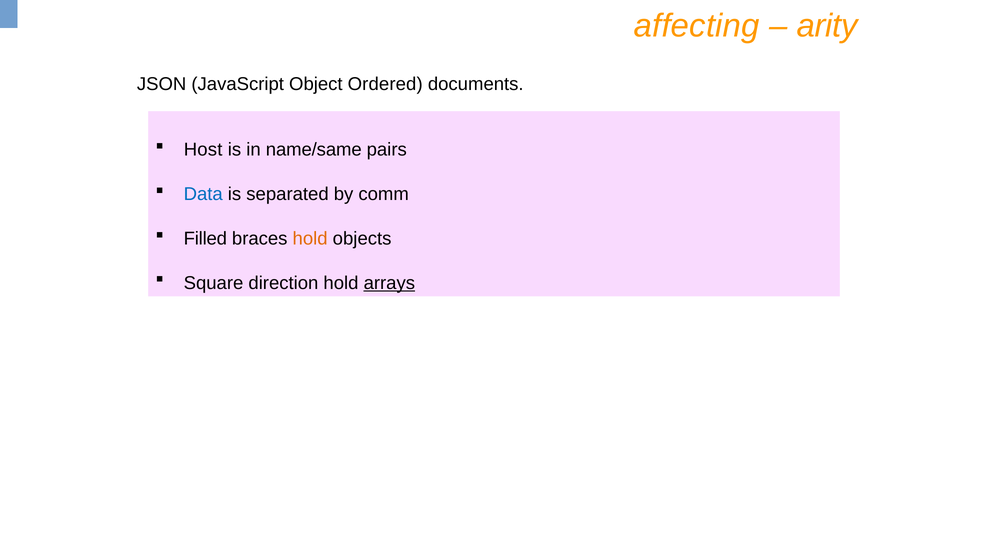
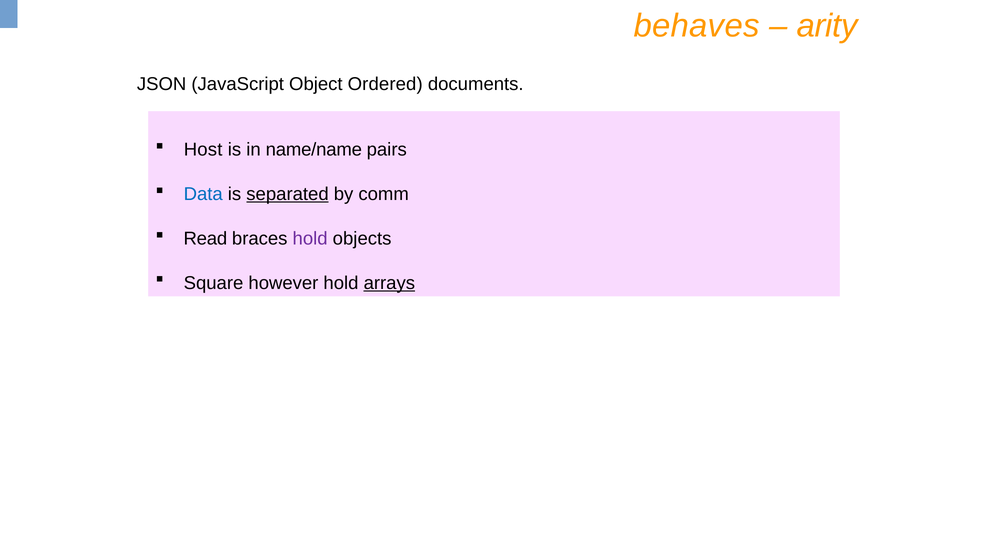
affecting: affecting -> behaves
name/same: name/same -> name/name
separated underline: none -> present
Filled: Filled -> Read
hold at (310, 238) colour: orange -> purple
direction: direction -> however
